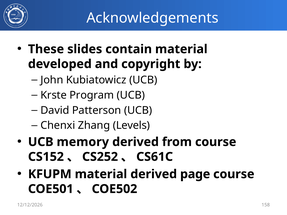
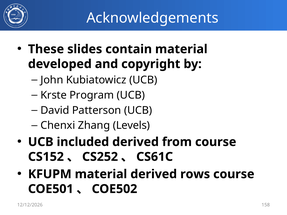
memory: memory -> included
page: page -> rows
